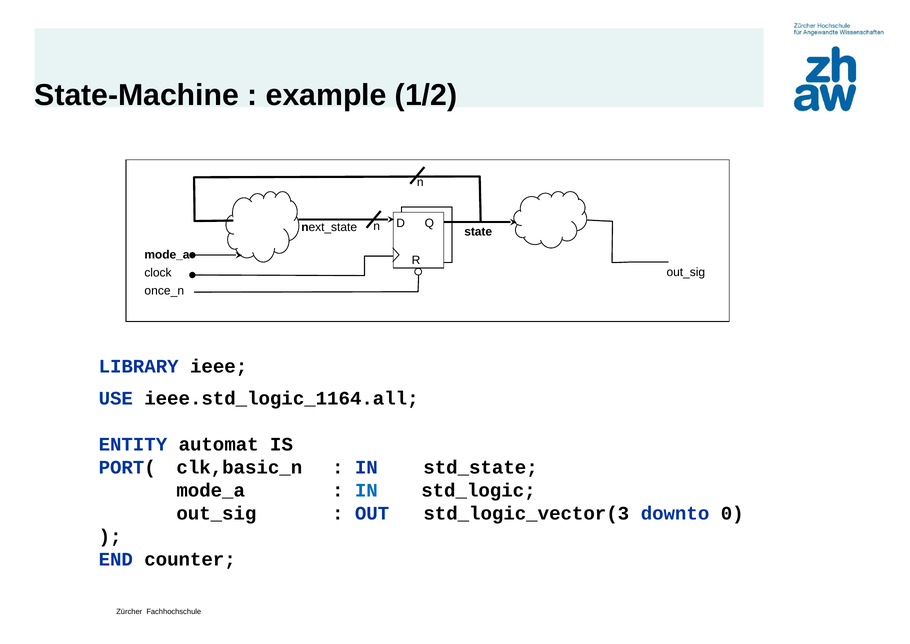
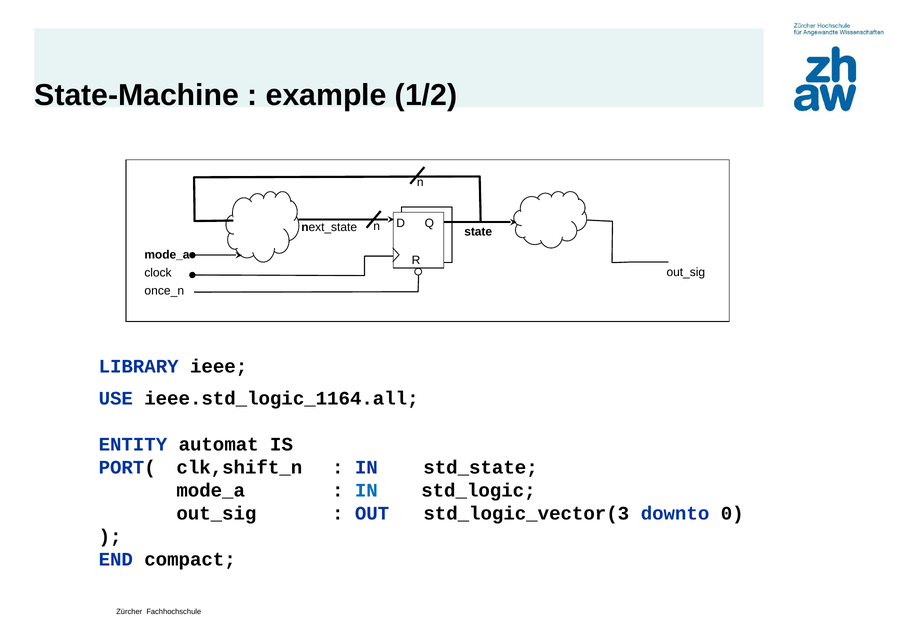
clk,basic_n: clk,basic_n -> clk,shift_n
counter: counter -> compact
